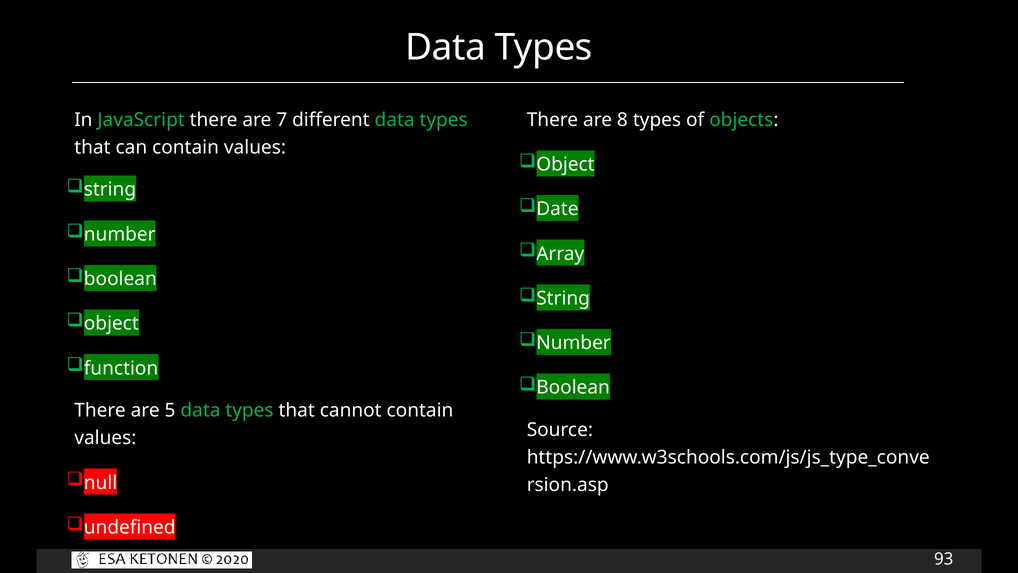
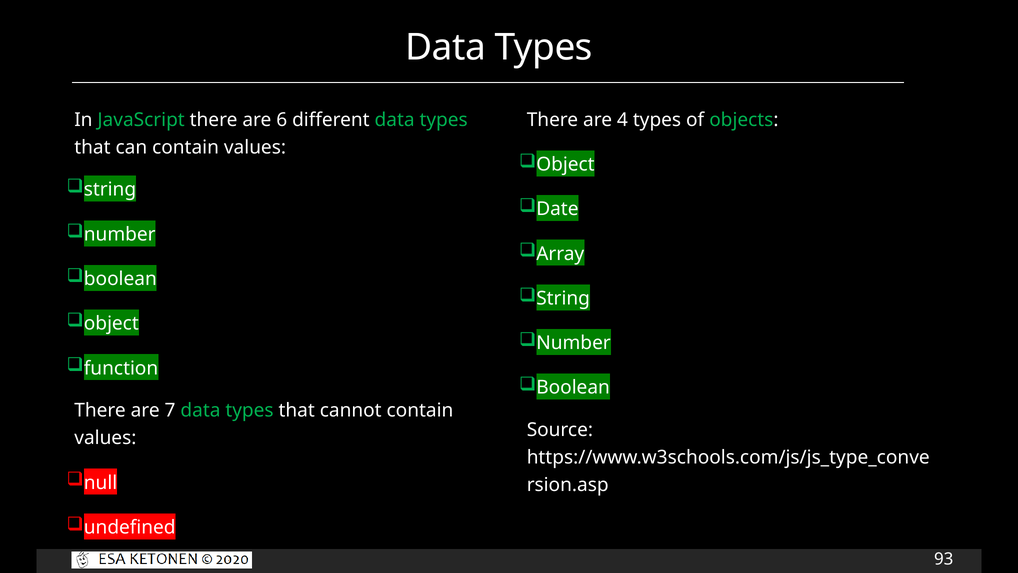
7: 7 -> 6
8: 8 -> 4
5: 5 -> 7
